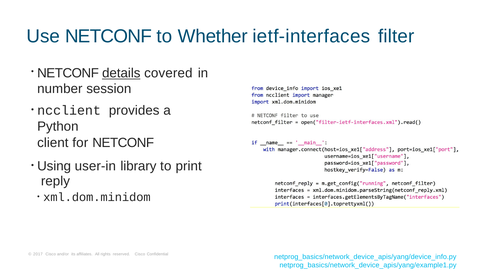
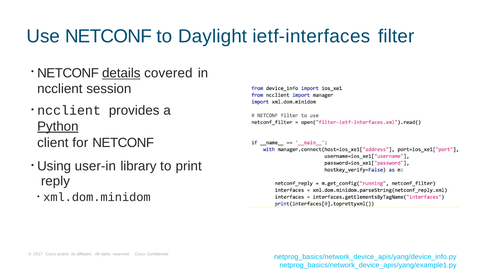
Whether: Whether -> Daylight
number at (60, 89): number -> ncclient
Python underline: none -> present
